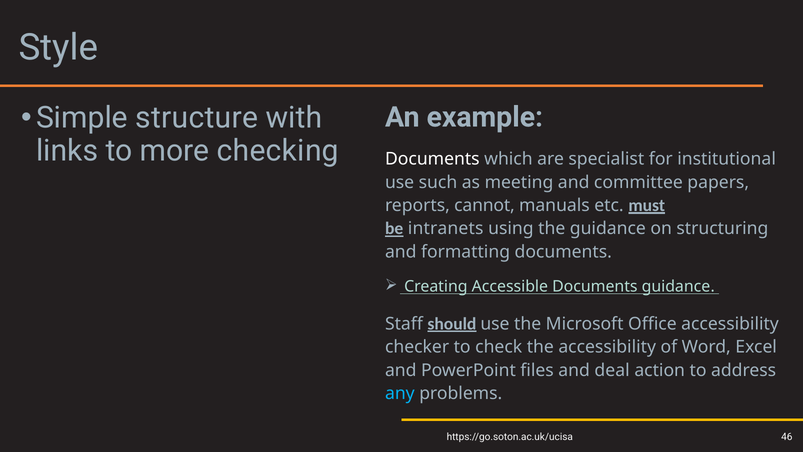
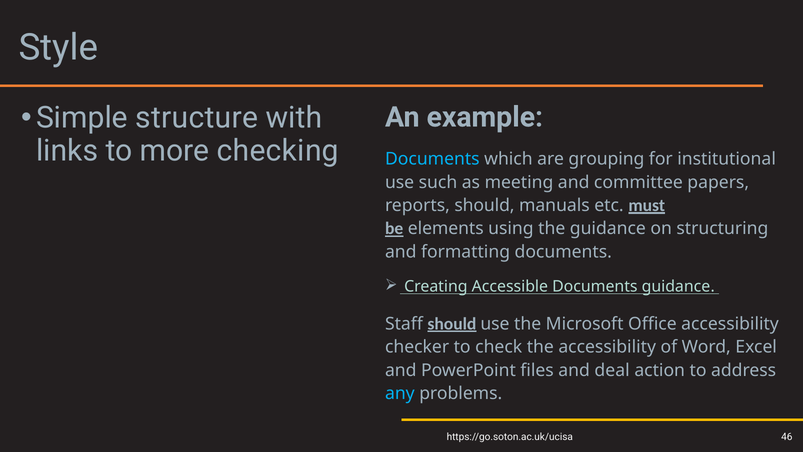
Documents at (432, 159) colour: white -> light blue
specialist: specialist -> grouping
reports cannot: cannot -> should
intranets: intranets -> elements
